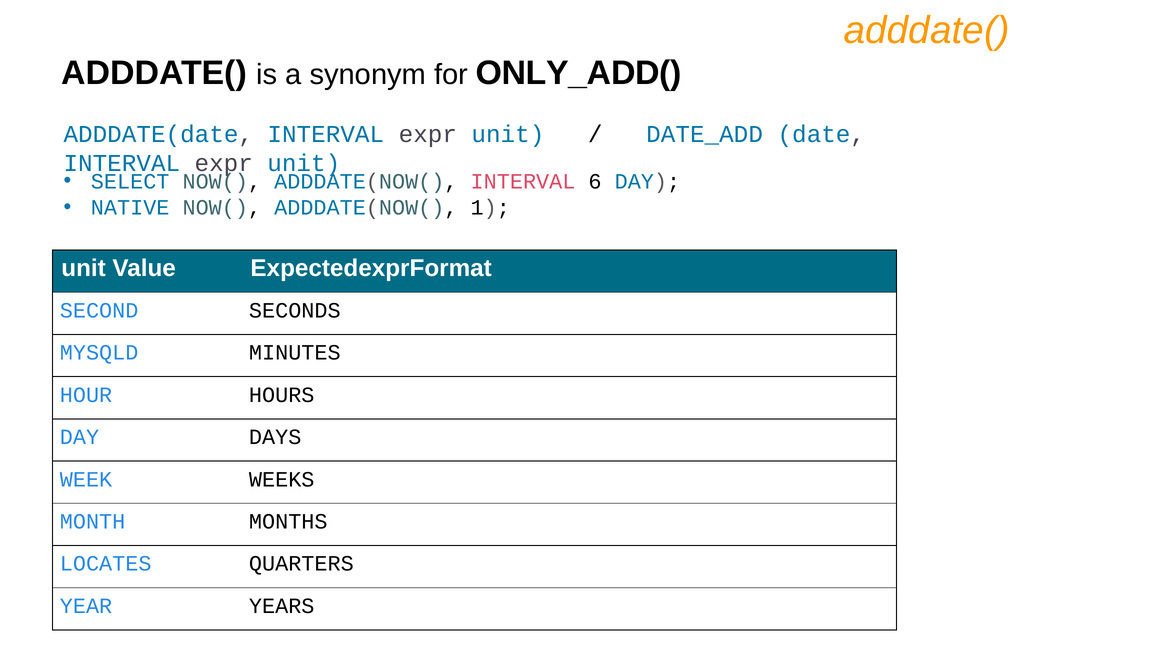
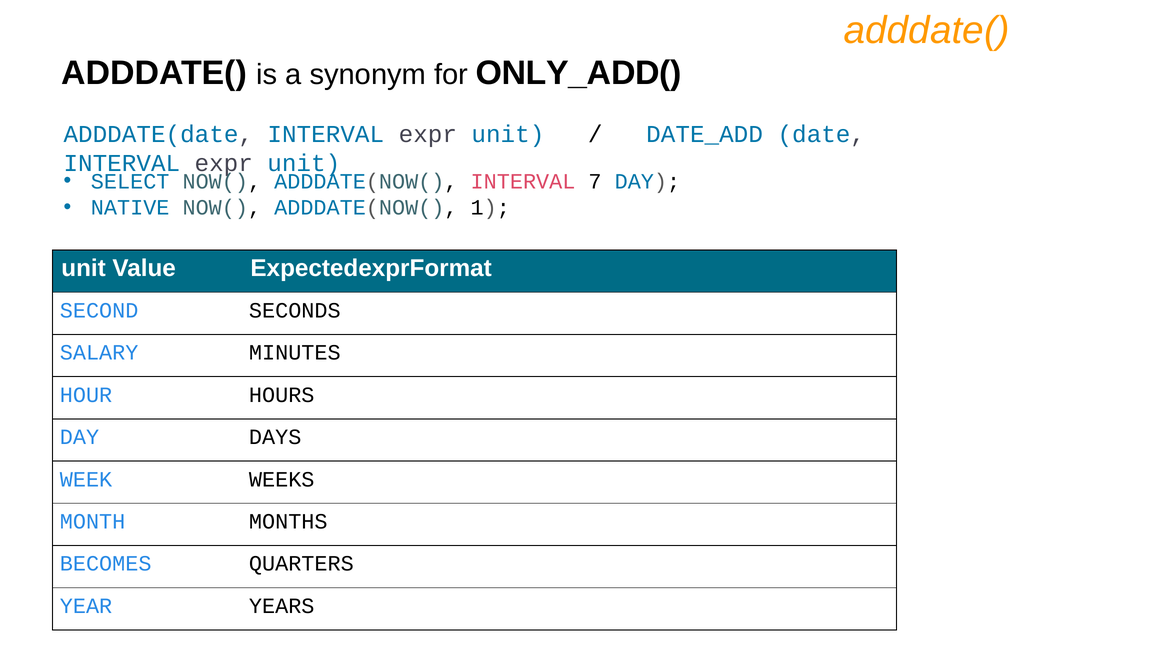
6: 6 -> 7
MYSQLD: MYSQLD -> SALARY
LOCATES: LOCATES -> BECOMES
